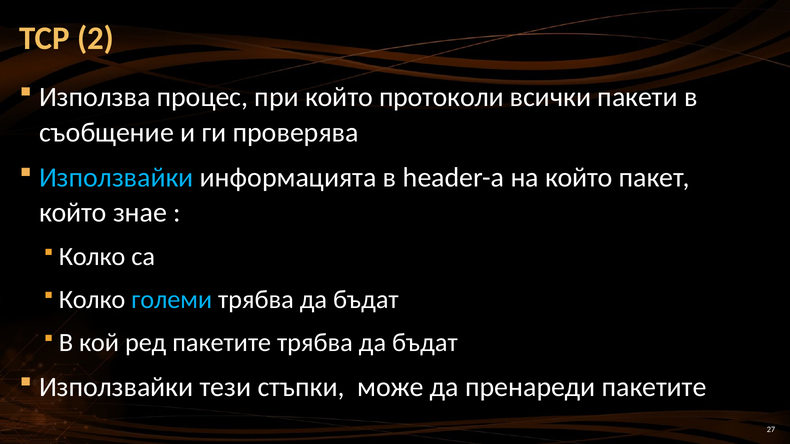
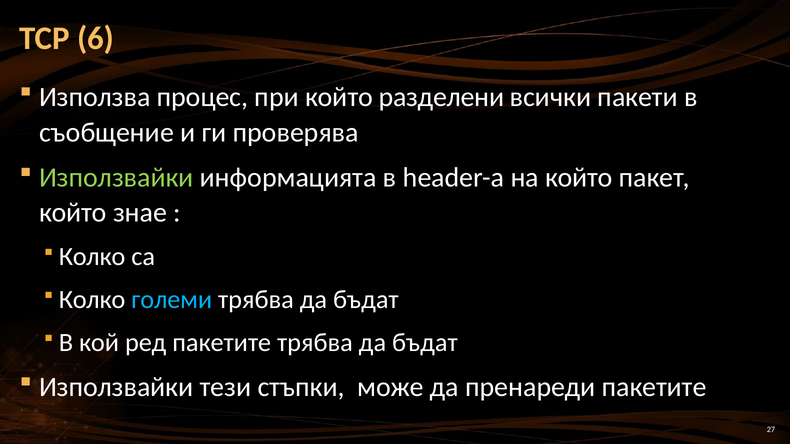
2: 2 -> 6
протоколи: протоколи -> разделени
Използвайки at (116, 178) colour: light blue -> light green
